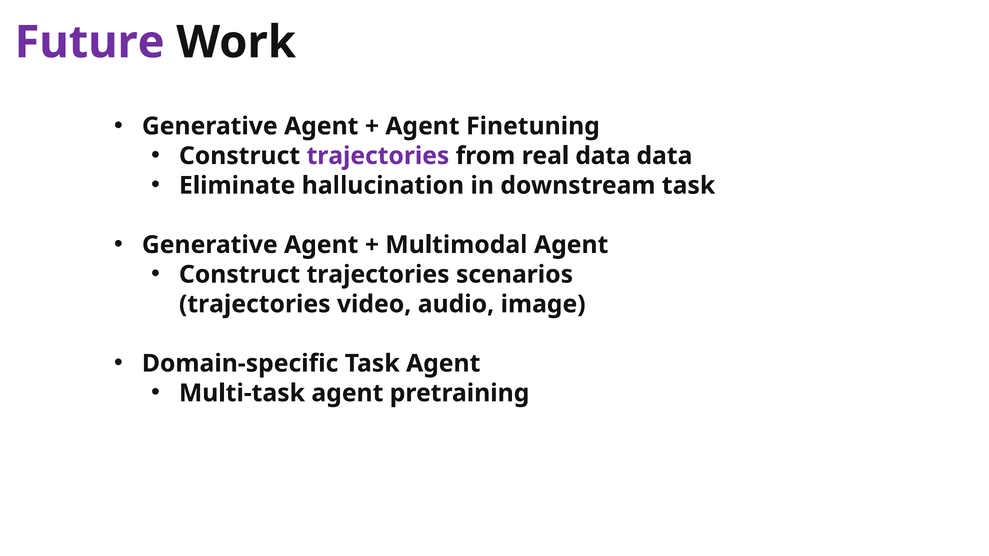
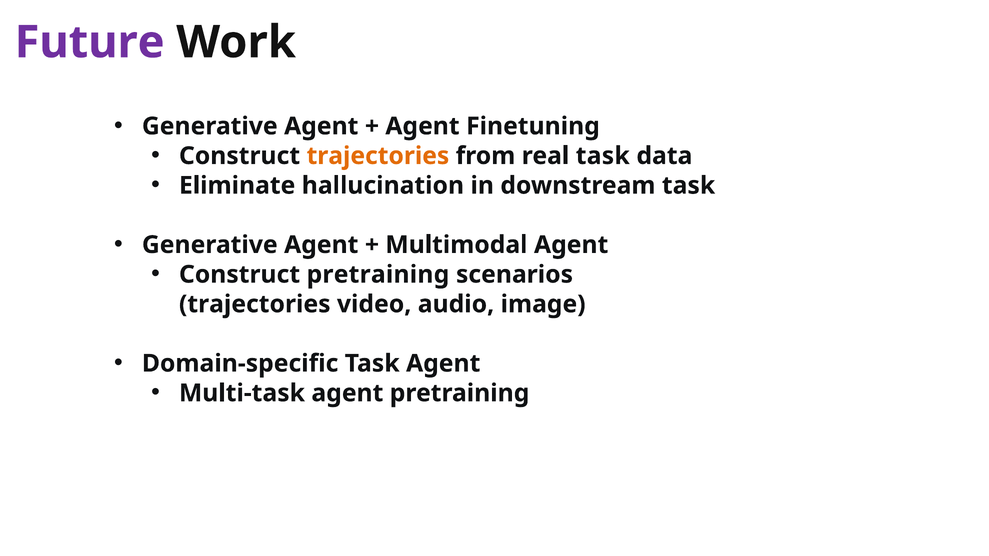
trajectories at (378, 156) colour: purple -> orange
real data: data -> task
trajectories at (378, 275): trajectories -> pretraining
